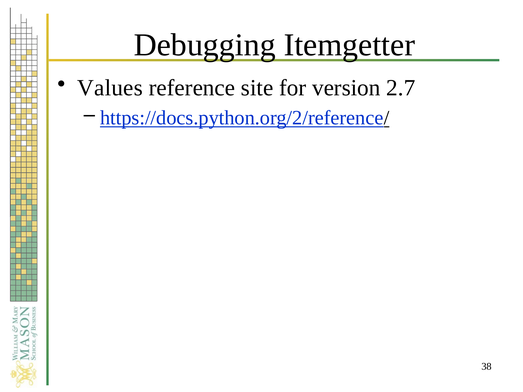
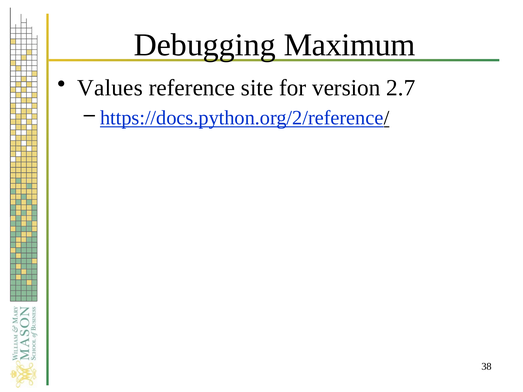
Itemgetter: Itemgetter -> Maximum
